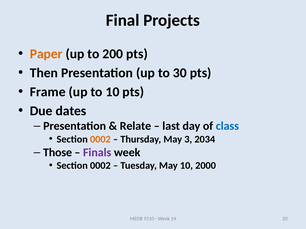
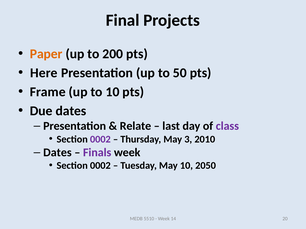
Then: Then -> Here
30: 30 -> 50
class colour: blue -> purple
0002 at (100, 139) colour: orange -> purple
2034: 2034 -> 2010
Those at (58, 153): Those -> Dates
2000: 2000 -> 2050
